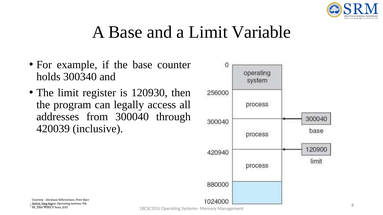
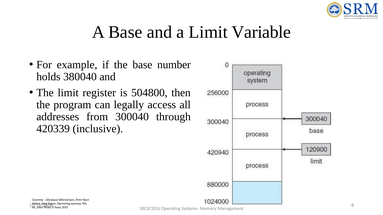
counter: counter -> number
300340: 300340 -> 380040
120930: 120930 -> 504800
420039: 420039 -> 420339
